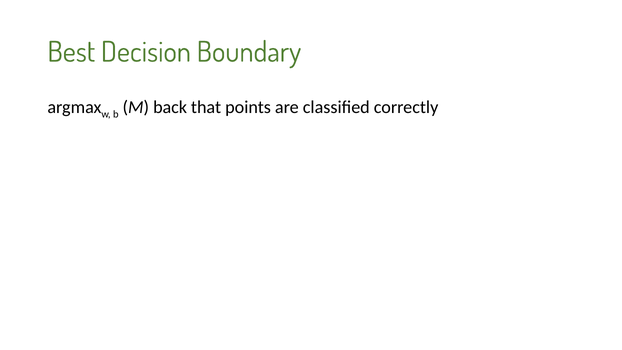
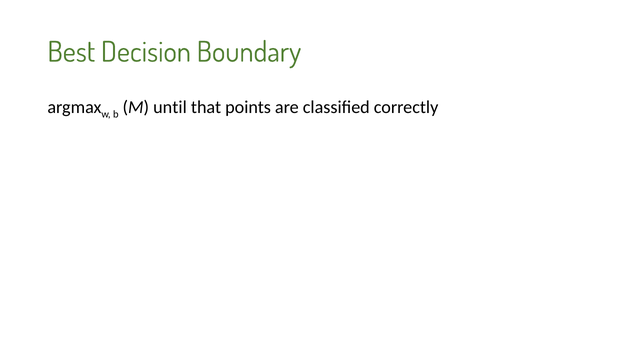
back: back -> until
